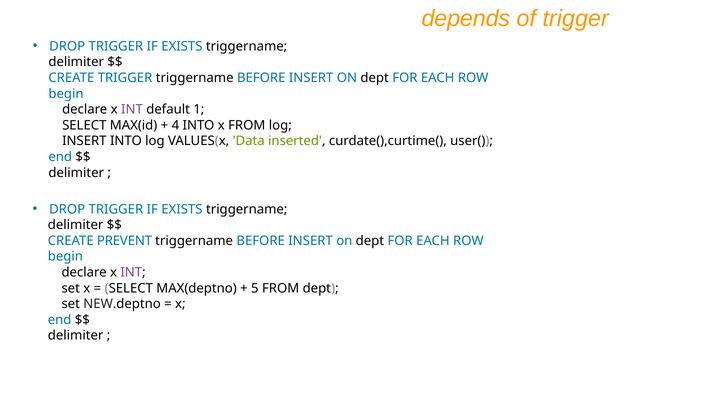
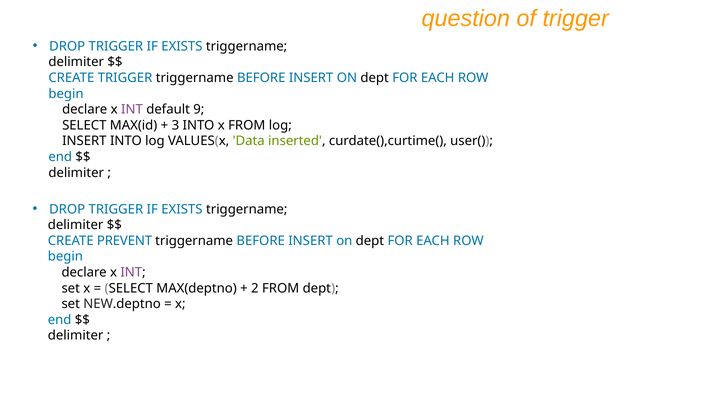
depends: depends -> question
1: 1 -> 9
4: 4 -> 3
5: 5 -> 2
